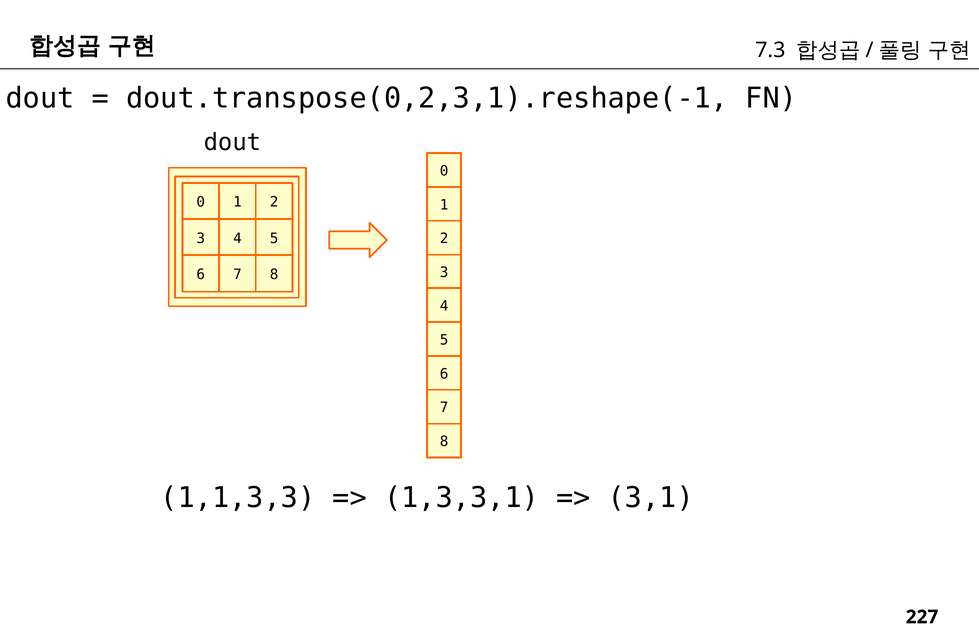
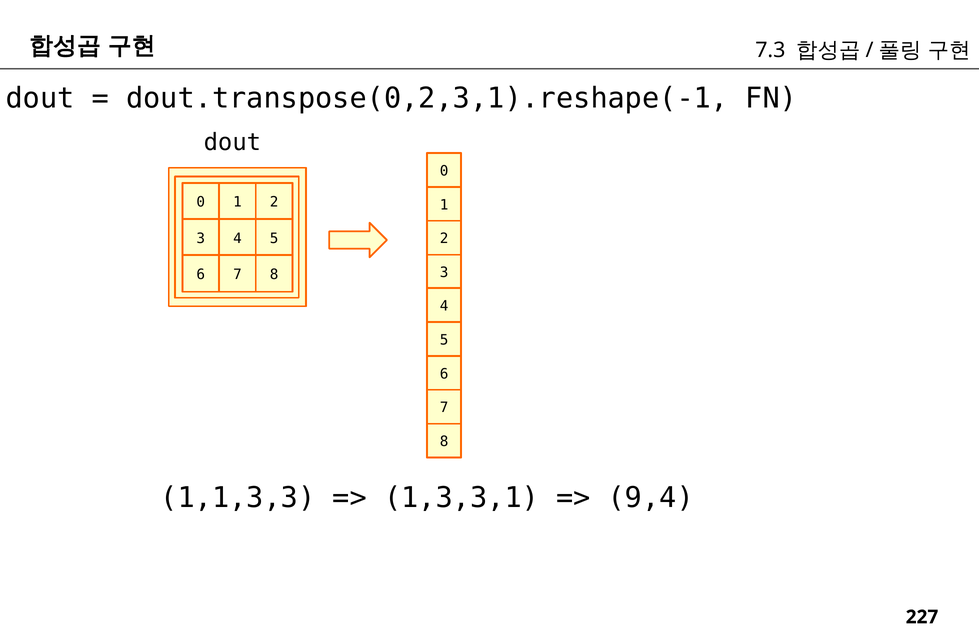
3,1: 3,1 -> 9,4
